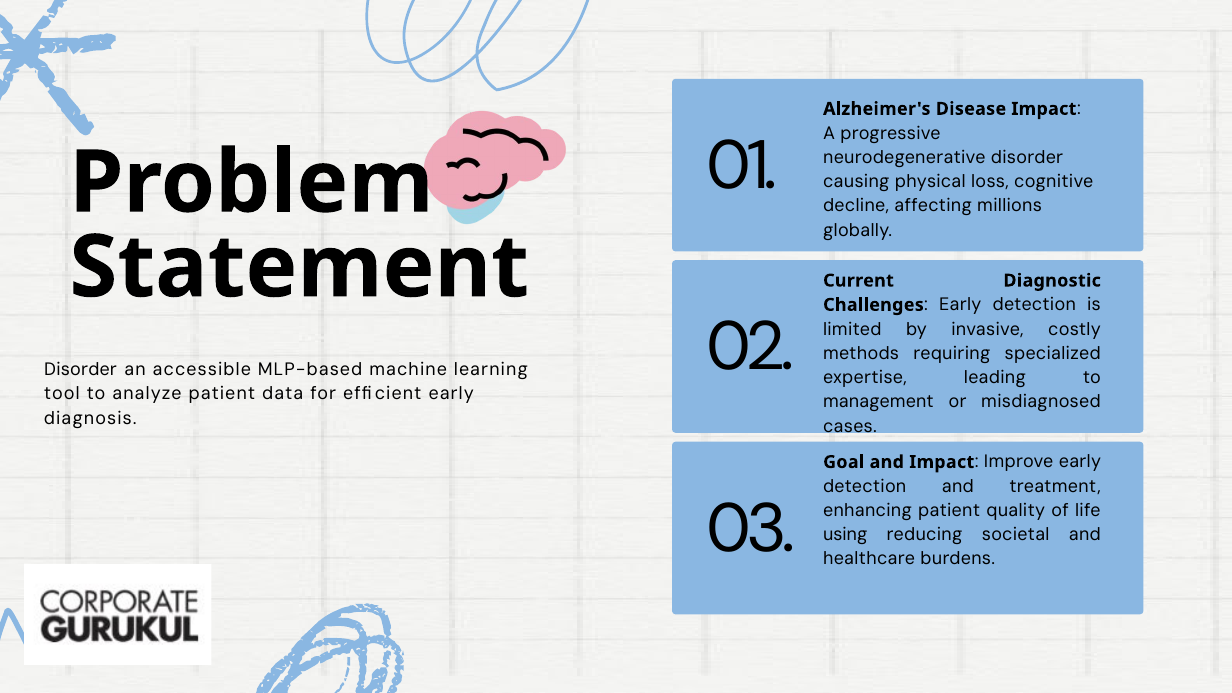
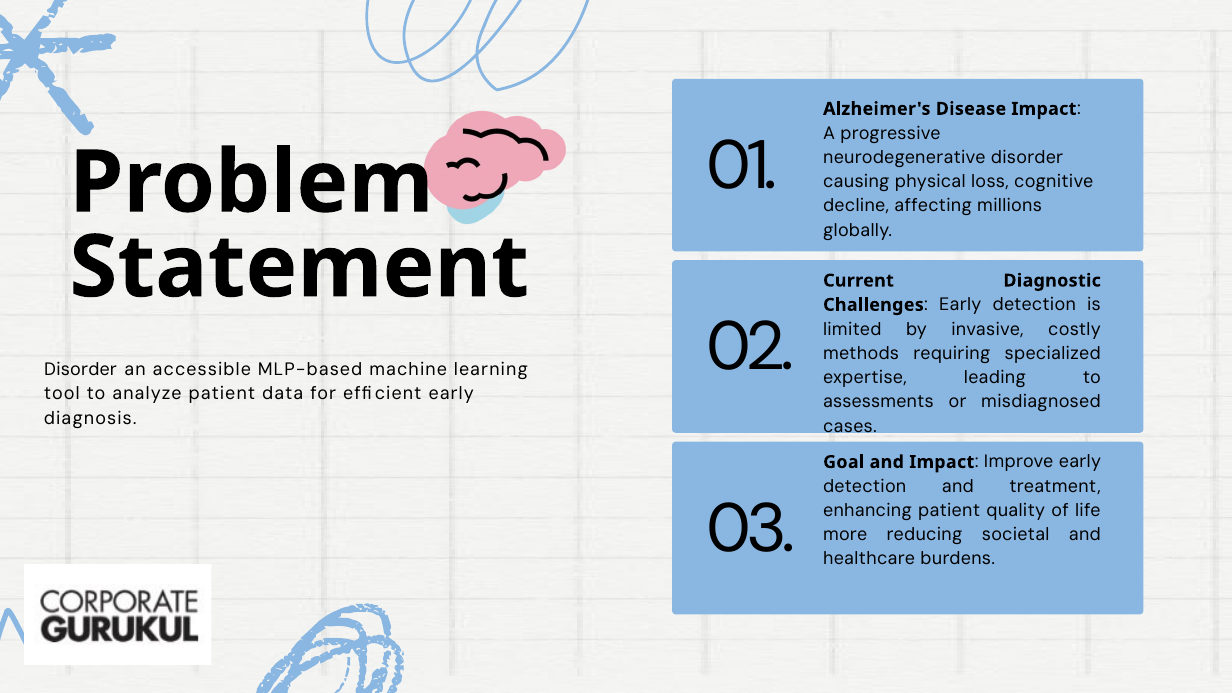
management: management -> assessments
using: using -> more
